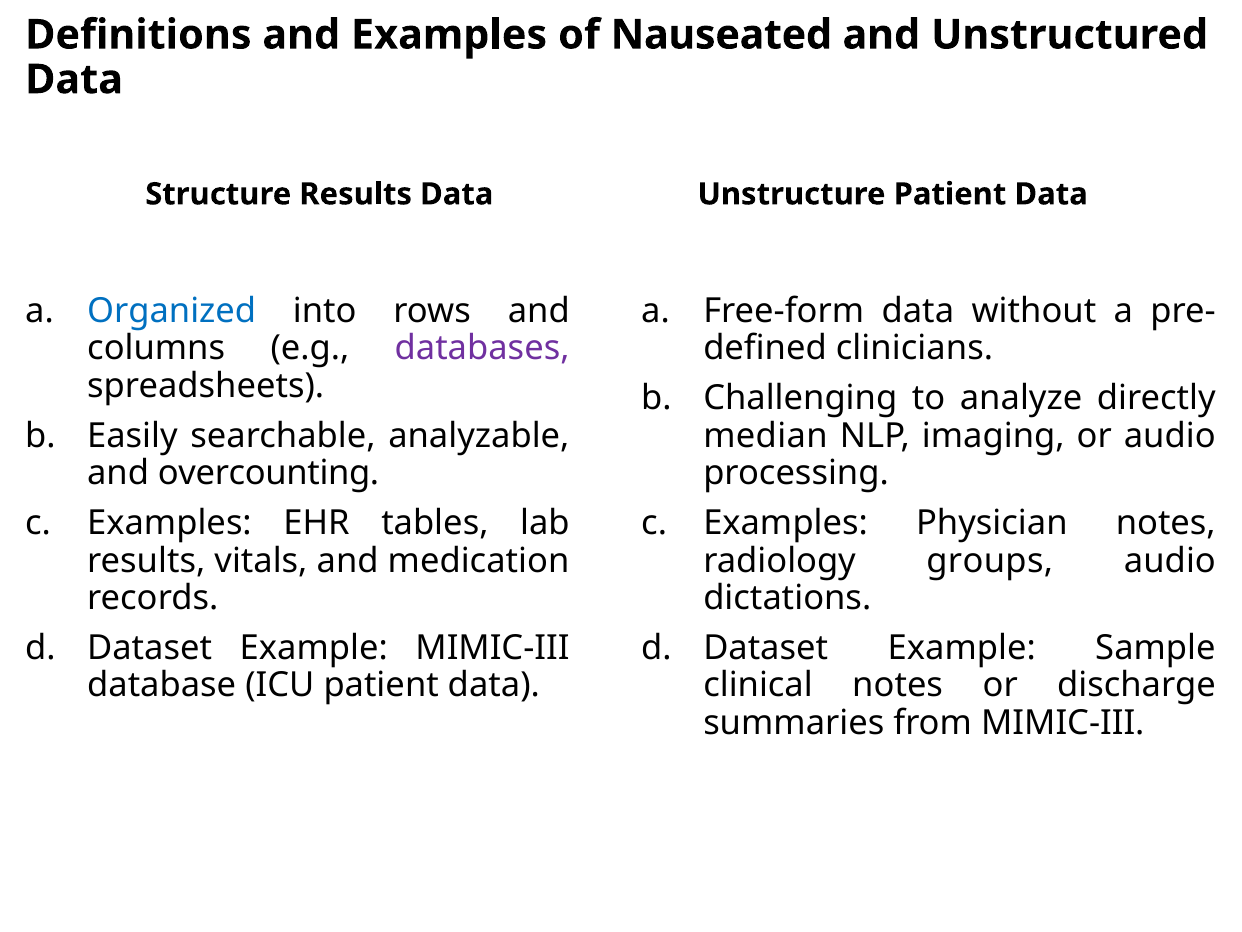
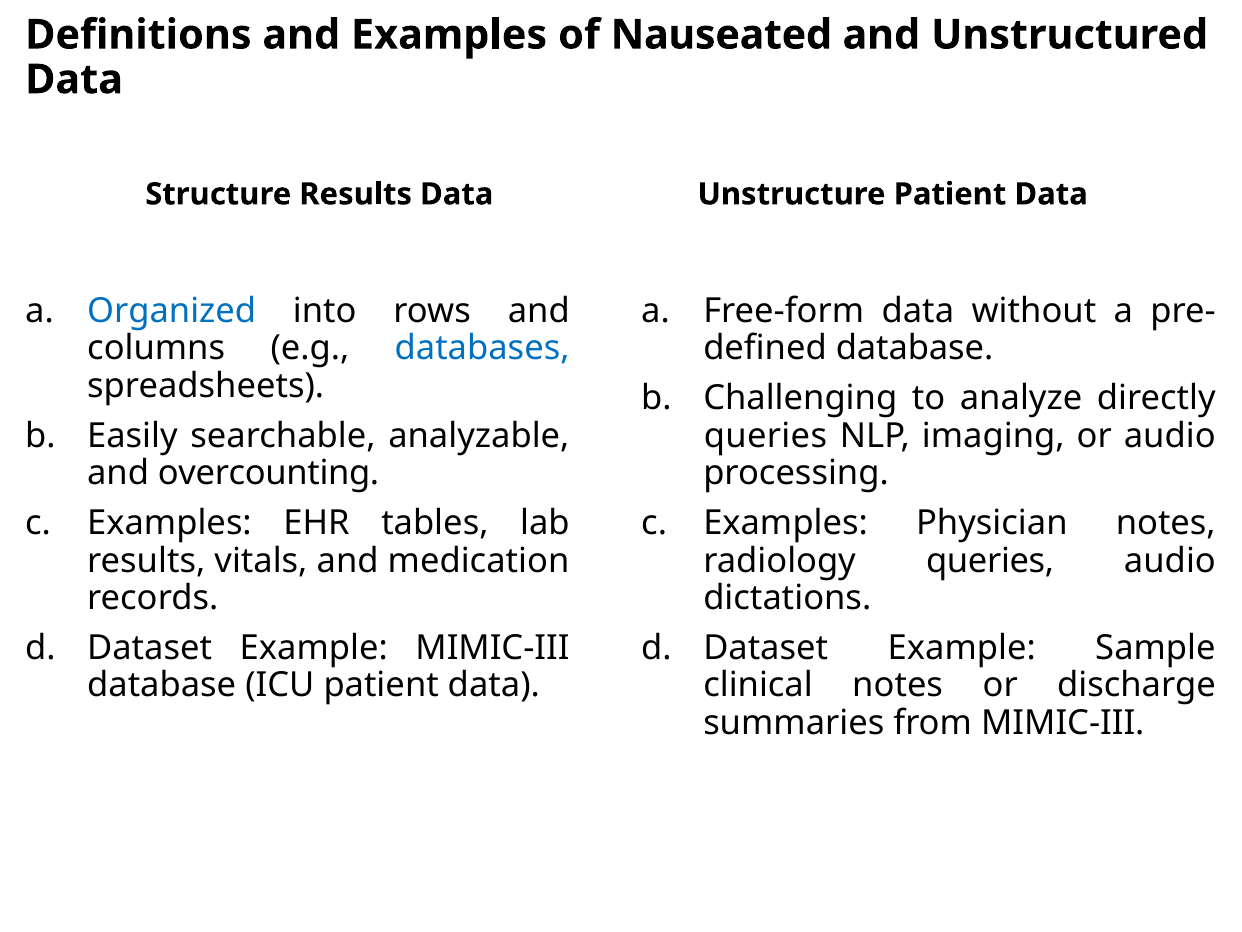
databases colour: purple -> blue
clinicians at (914, 348): clinicians -> database
median at (765, 436): median -> queries
radiology groups: groups -> queries
